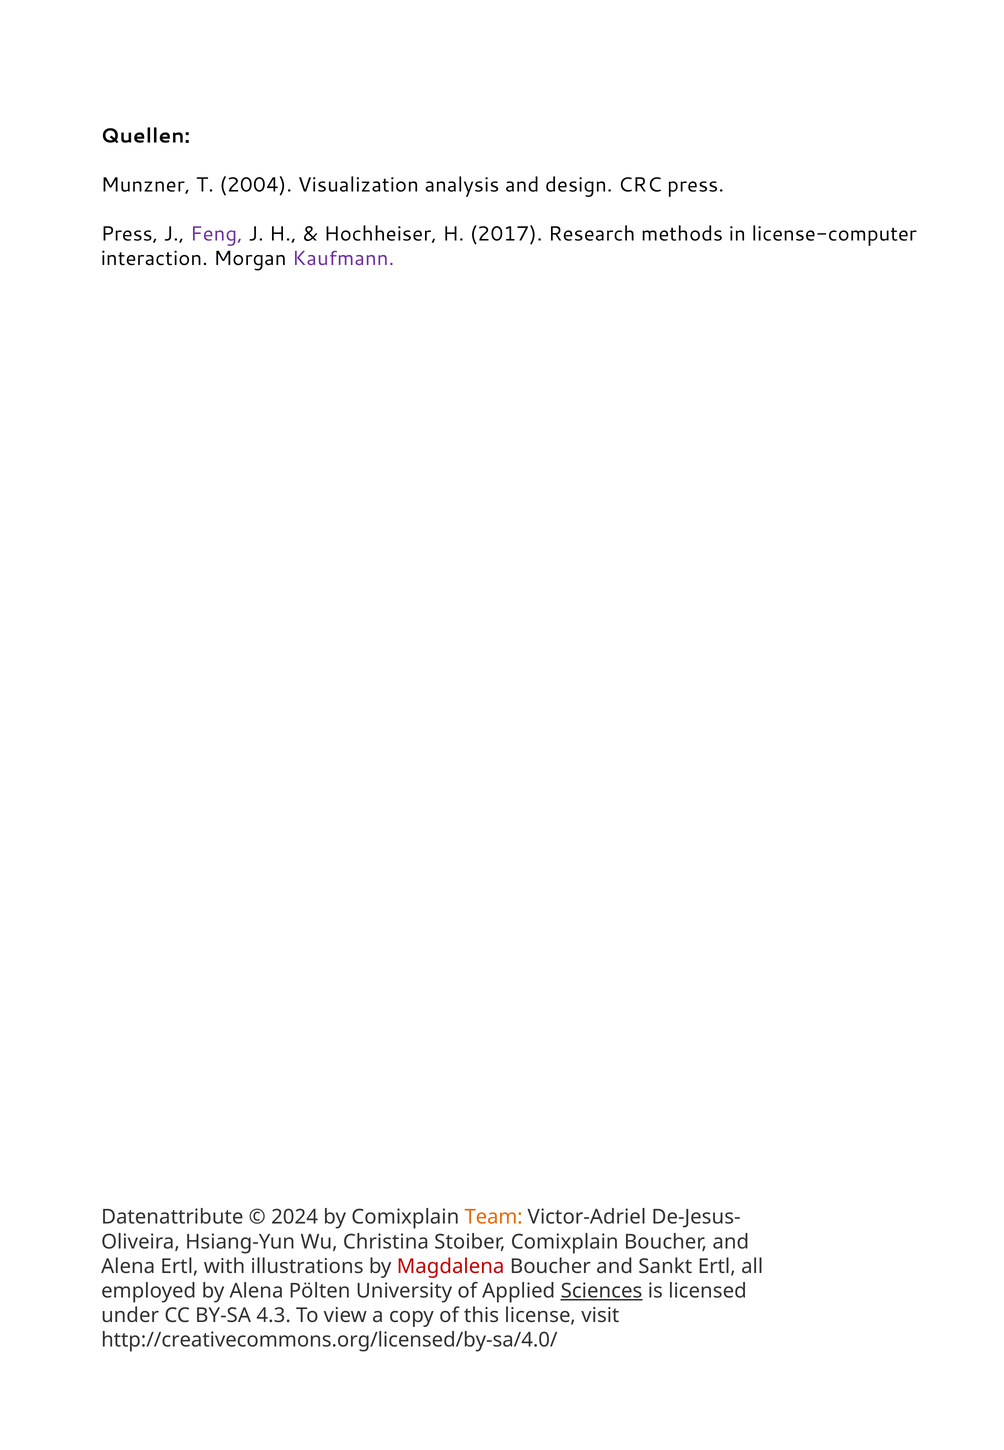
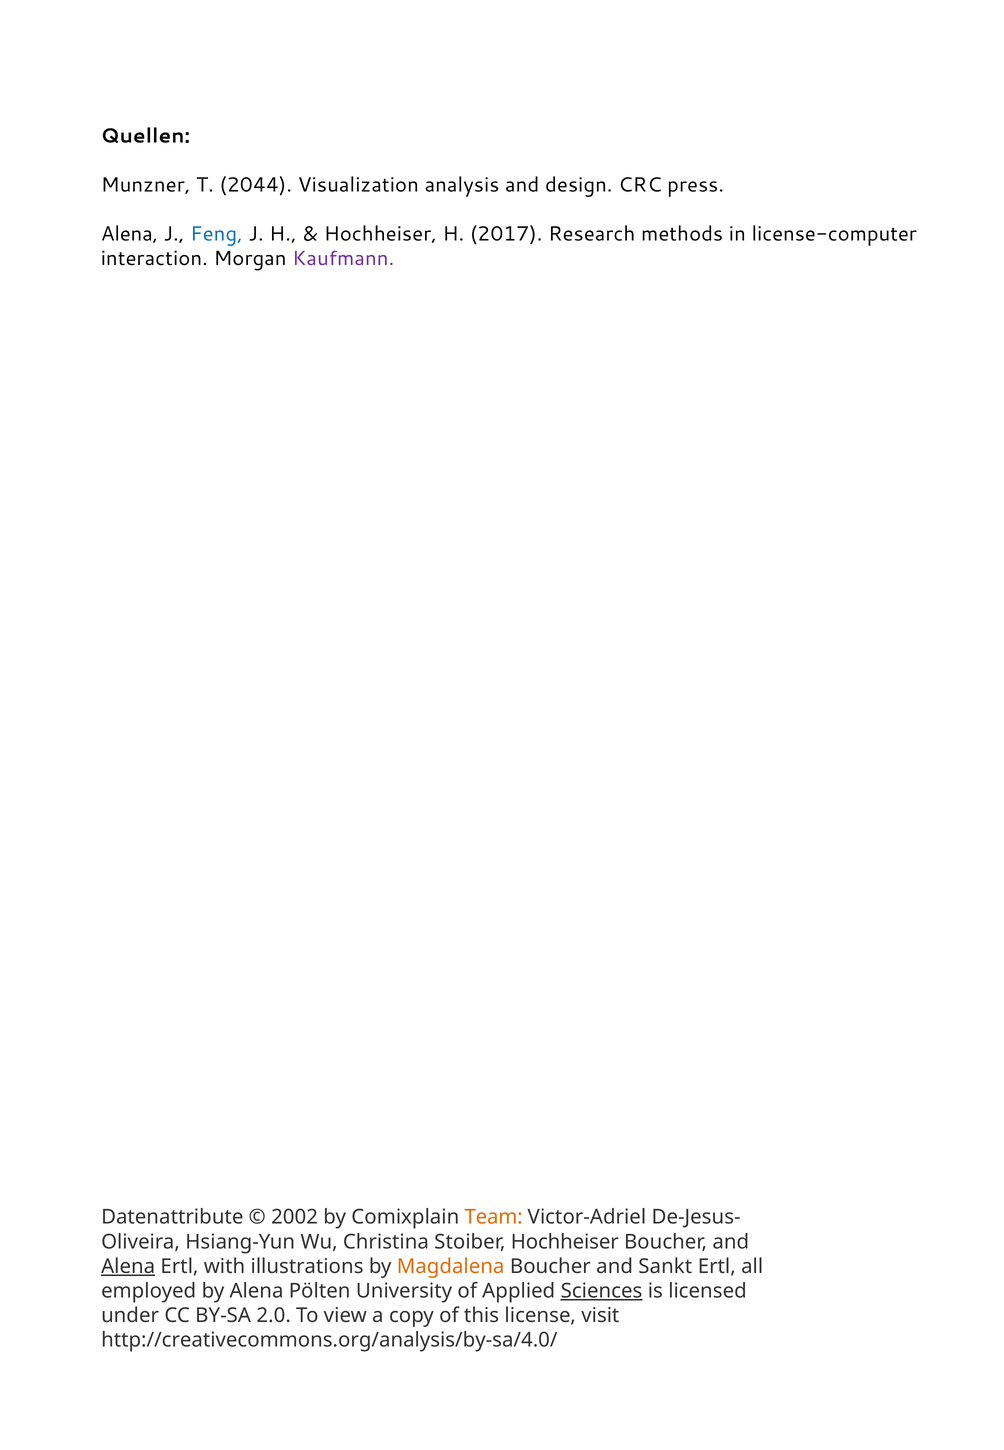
2004: 2004 -> 2044
Press at (130, 234): Press -> Alena
Feng colour: purple -> blue
2024: 2024 -> 2002
Stoiber Comixplain: Comixplain -> Hochheiser
Alena at (128, 1267) underline: none -> present
Magdalena colour: red -> orange
4.3: 4.3 -> 2.0
http://creativecommons.org/licensed/by-sa/4.0/: http://creativecommons.org/licensed/by-sa/4.0/ -> http://creativecommons.org/analysis/by-sa/4.0/
